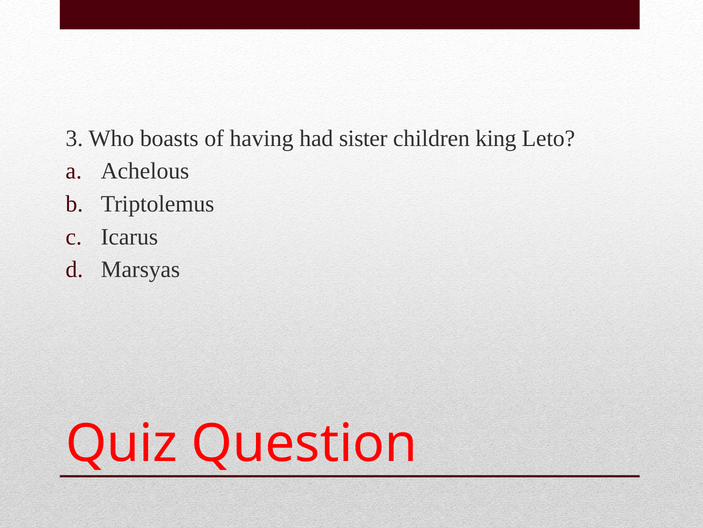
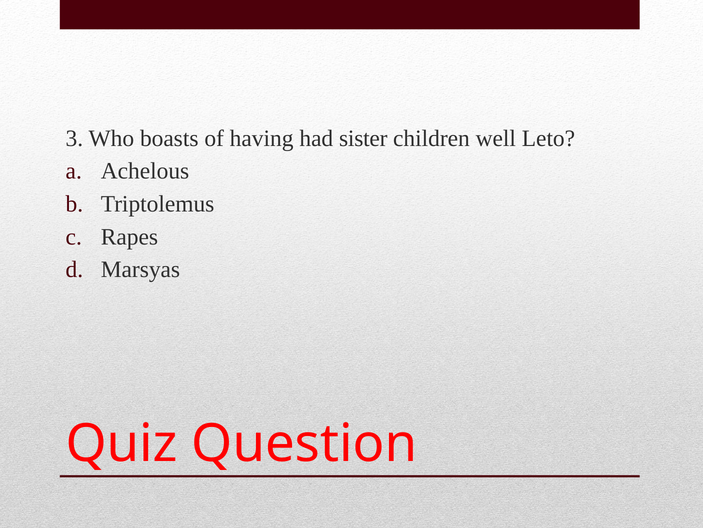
king: king -> well
Icarus: Icarus -> Rapes
